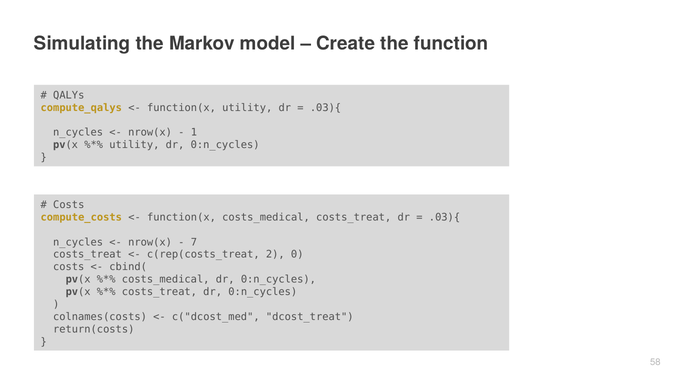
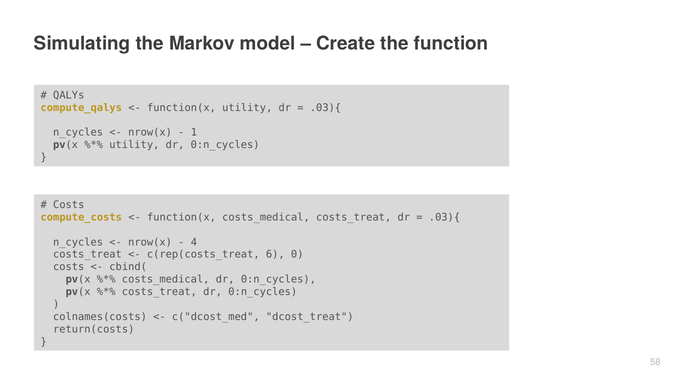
7: 7 -> 4
2: 2 -> 6
